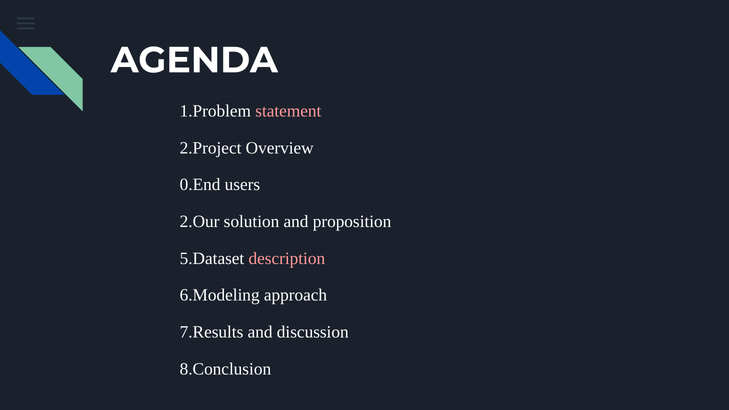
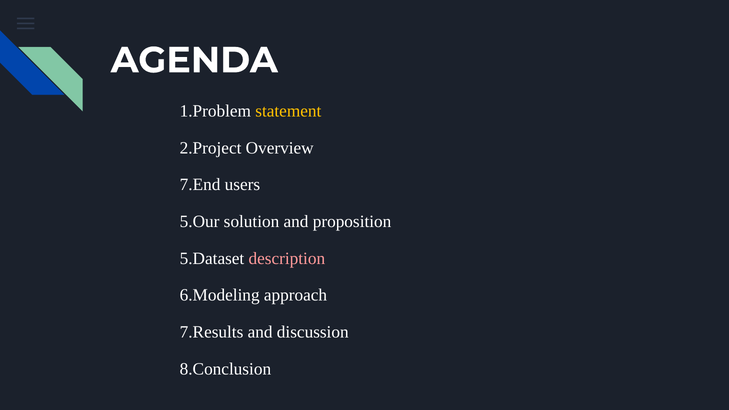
statement colour: pink -> yellow
0.End: 0.End -> 7.End
2.Our: 2.Our -> 5.Our
